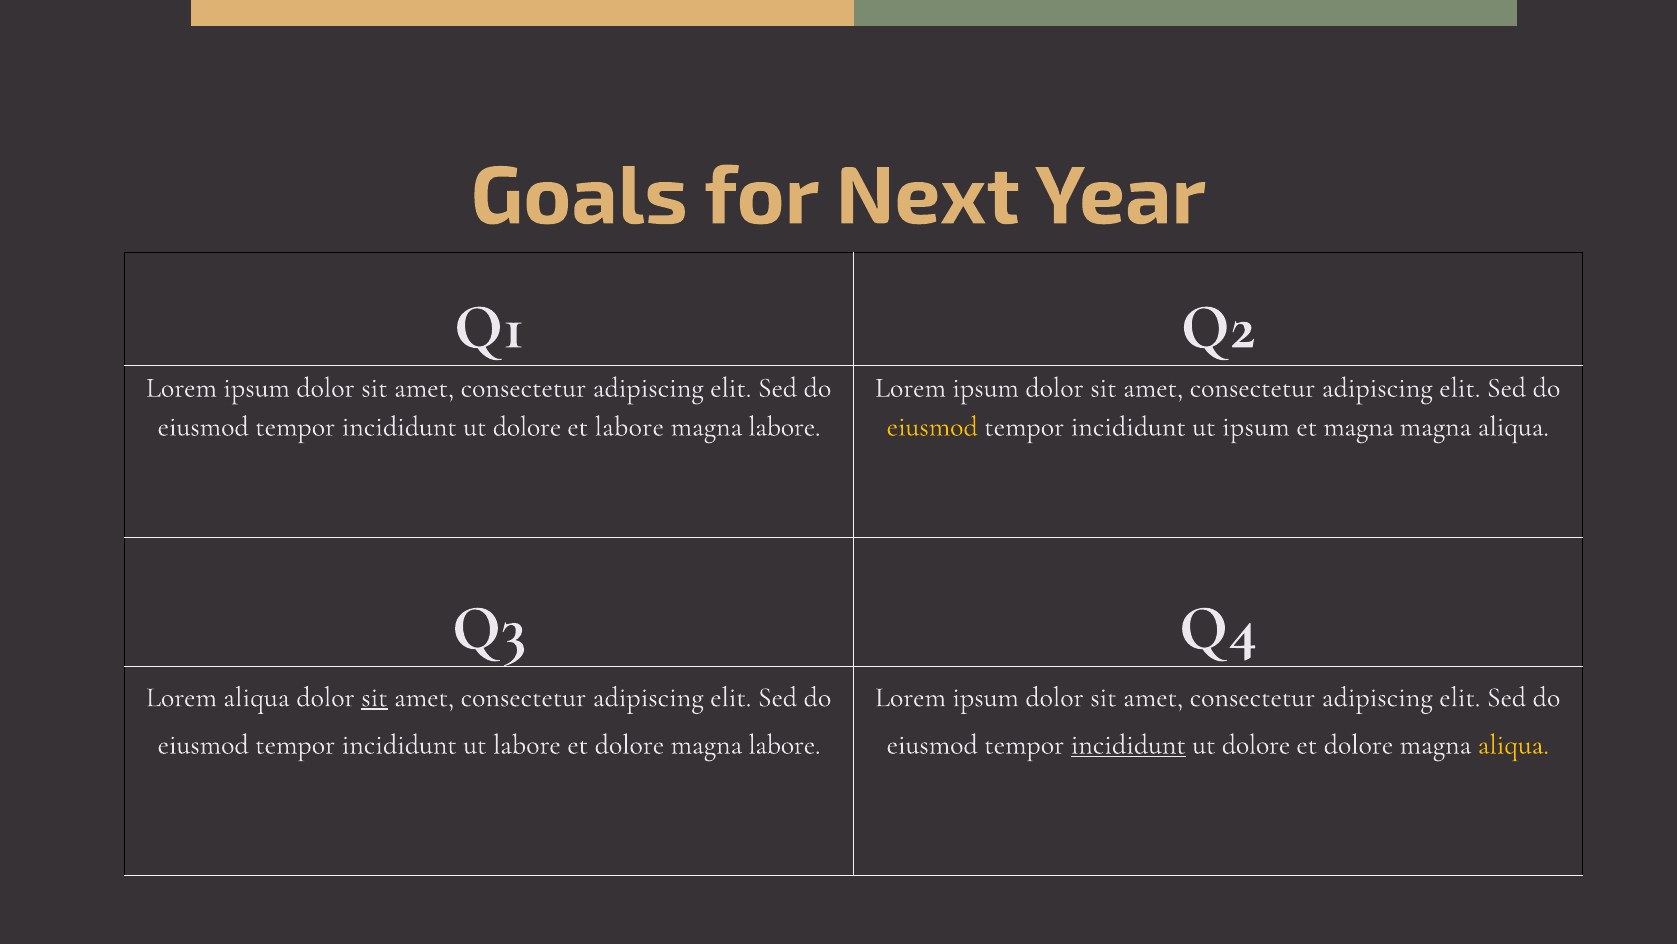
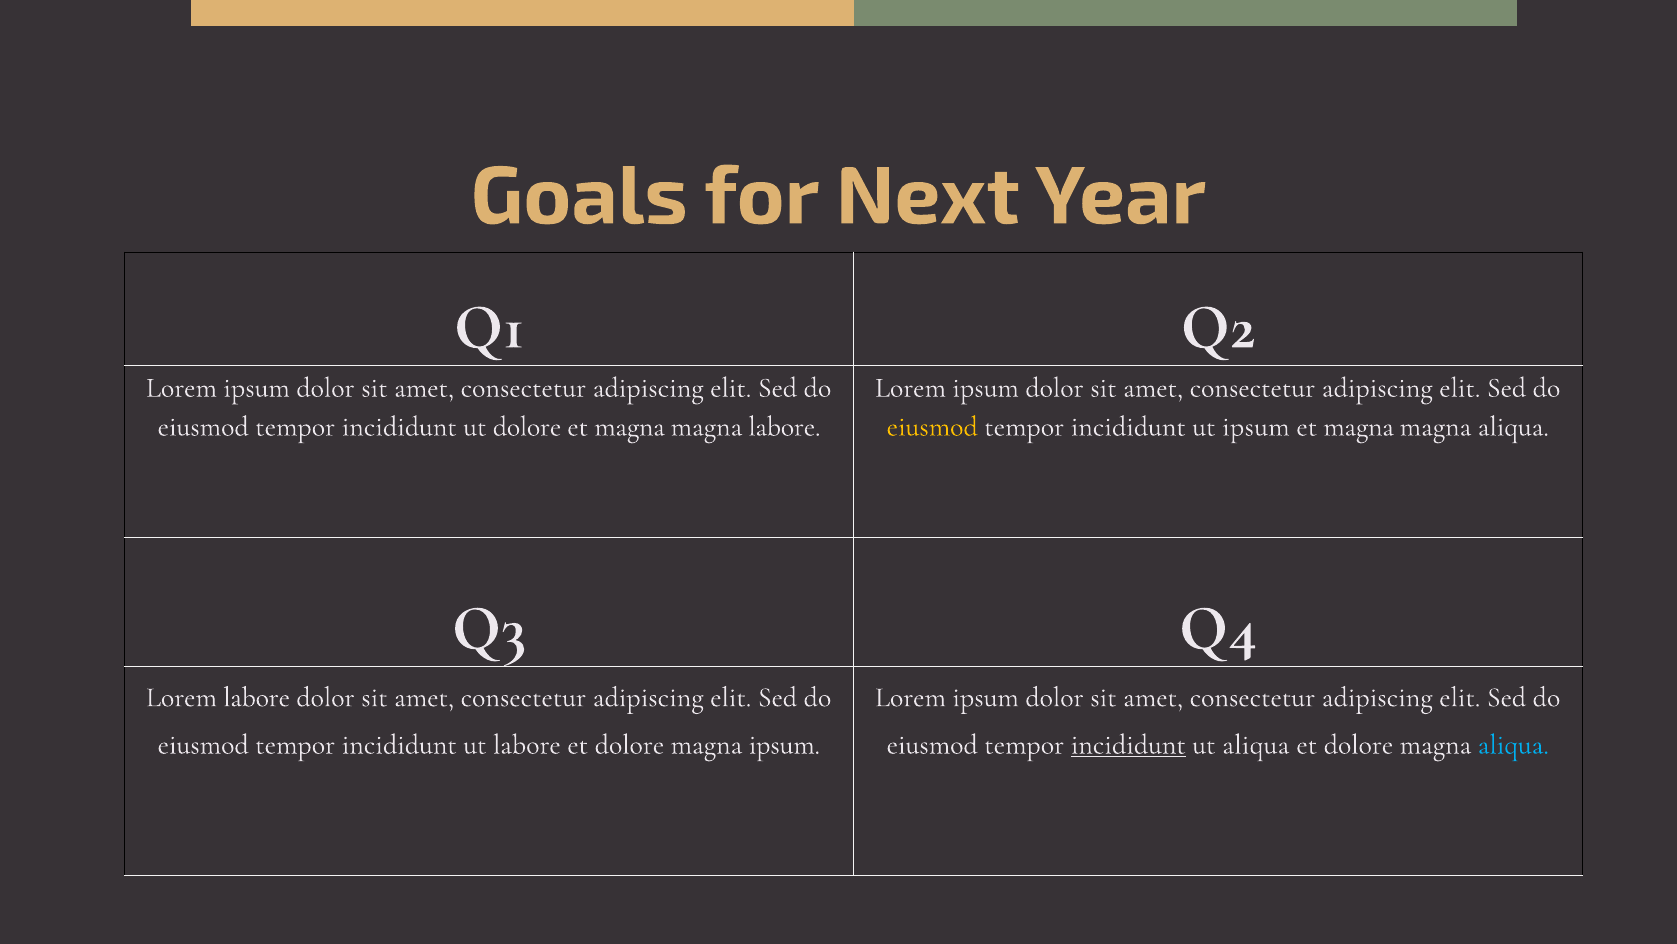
labore at (629, 426): labore -> magna
Lorem aliqua: aliqua -> labore
sit at (374, 696) underline: present -> none
dolore magna labore: labore -> ipsum
dolore at (1256, 744): dolore -> aliqua
aliqua at (1513, 744) colour: yellow -> light blue
